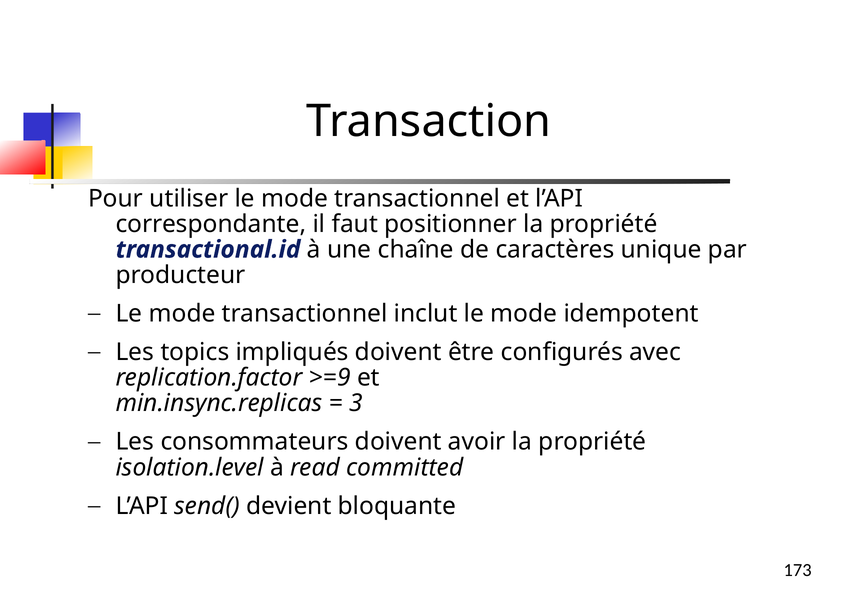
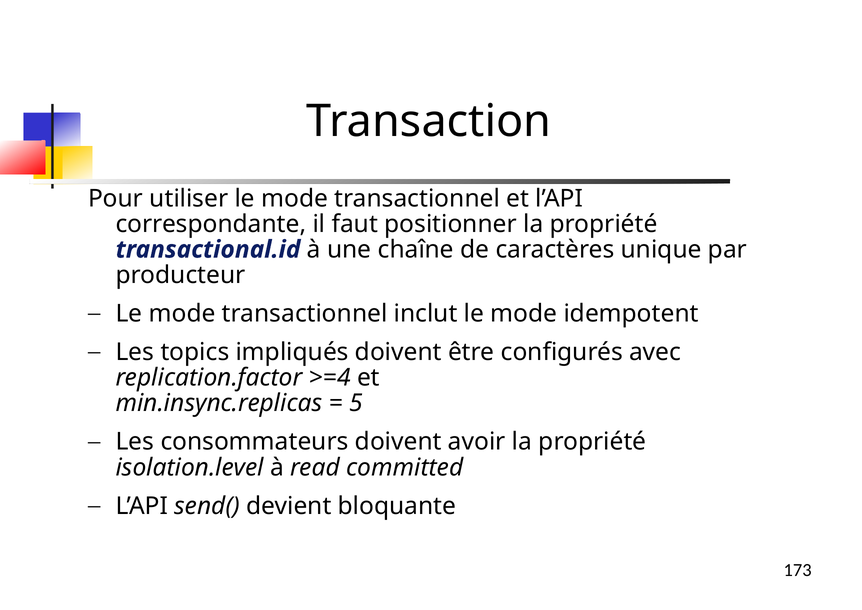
>=9: >=9 -> >=4
3: 3 -> 5
